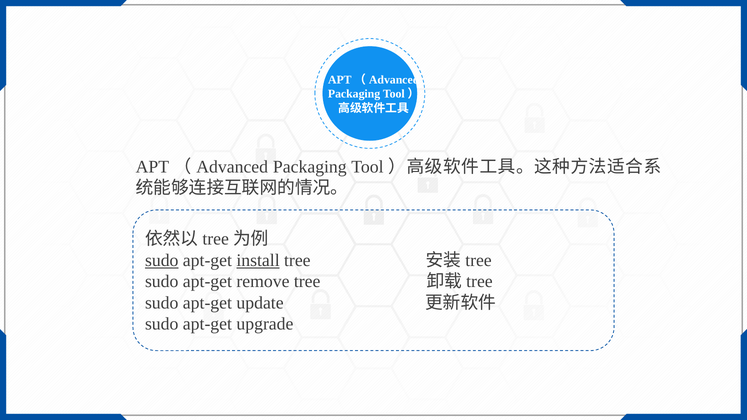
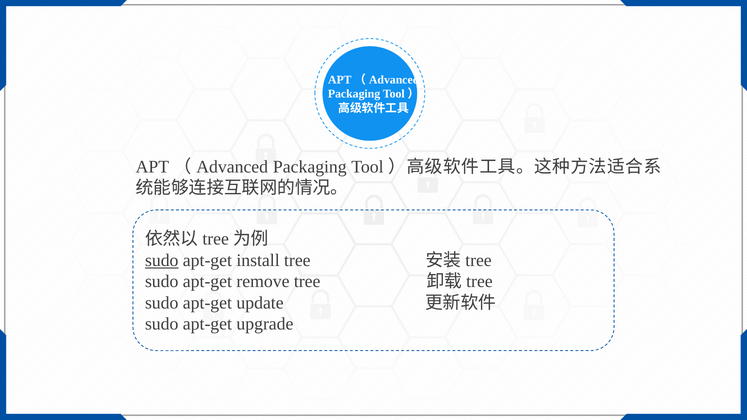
install underline: present -> none
